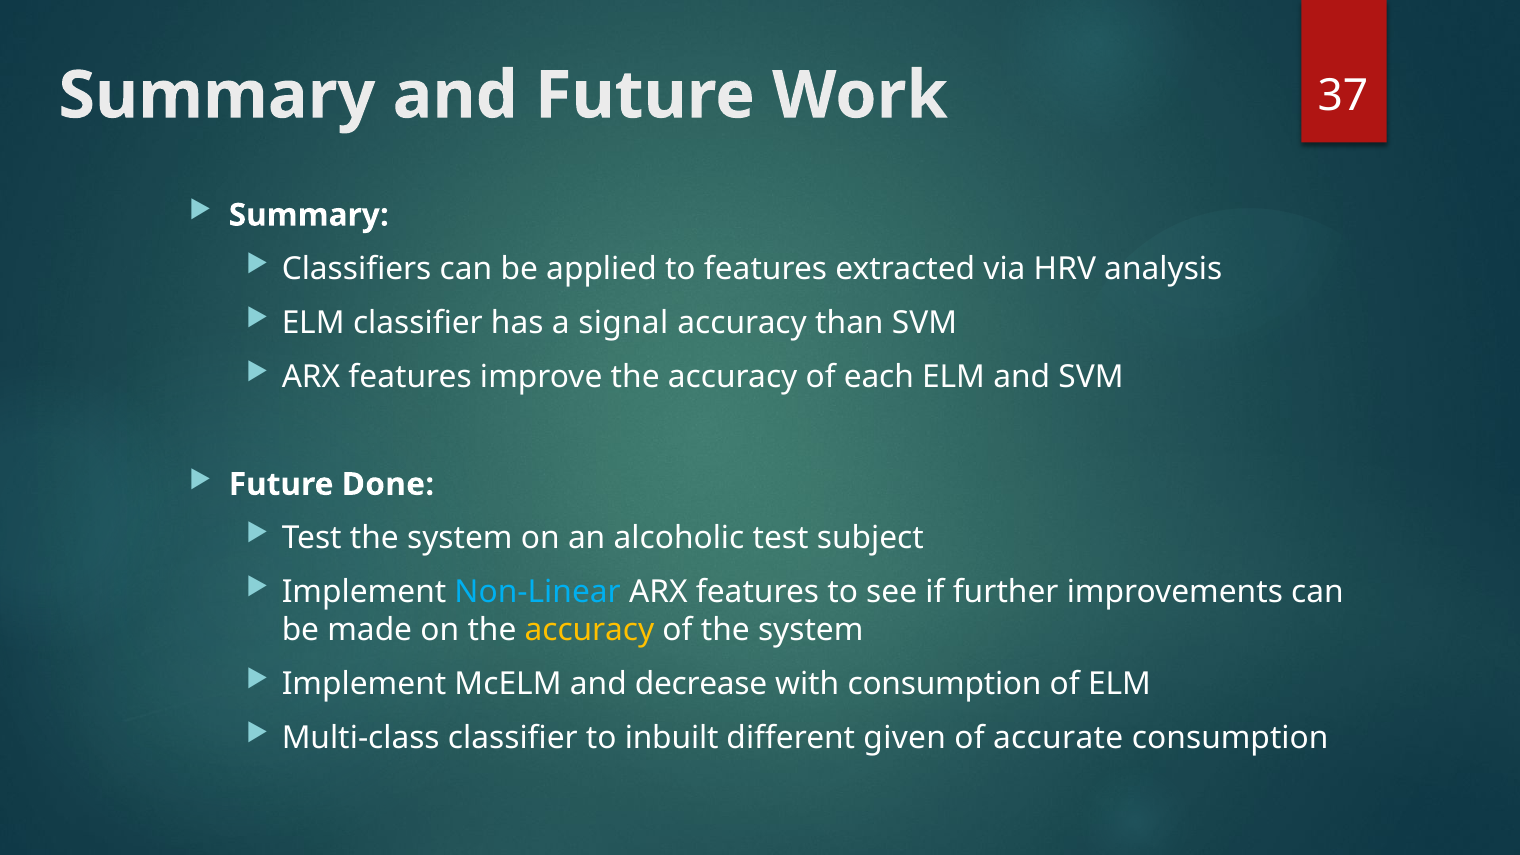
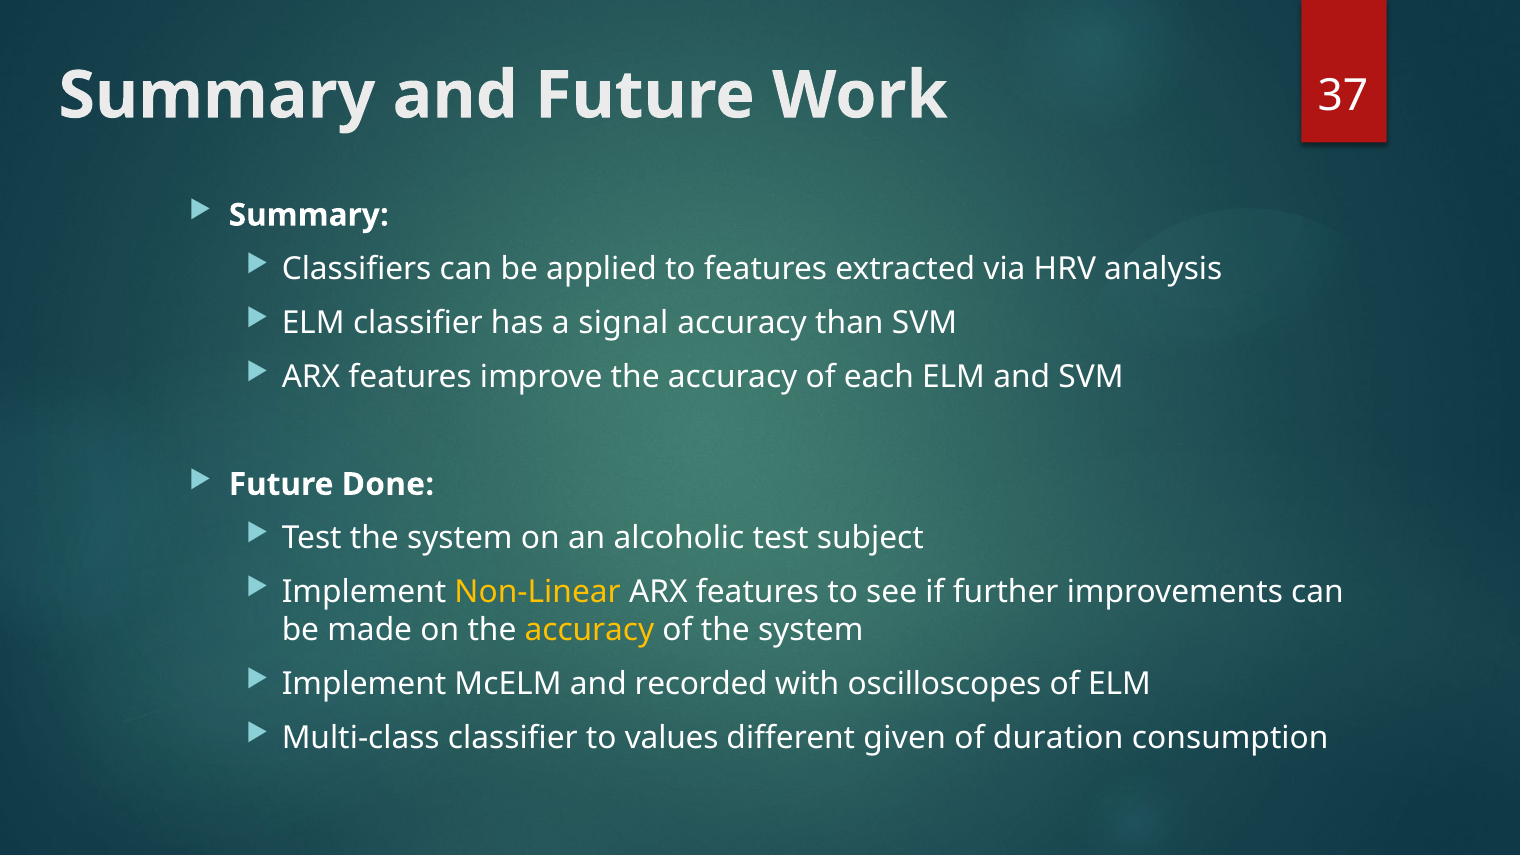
Non-Linear colour: light blue -> yellow
decrease: decrease -> recorded
with consumption: consumption -> oscilloscopes
inbuilt: inbuilt -> values
accurate: accurate -> duration
